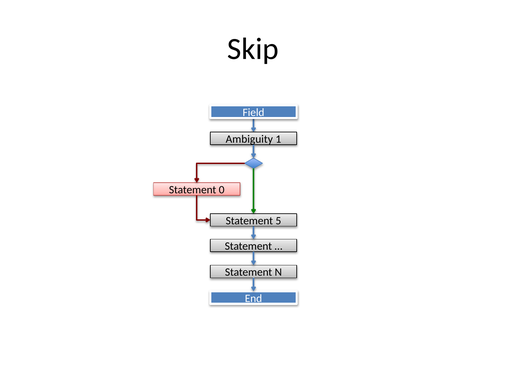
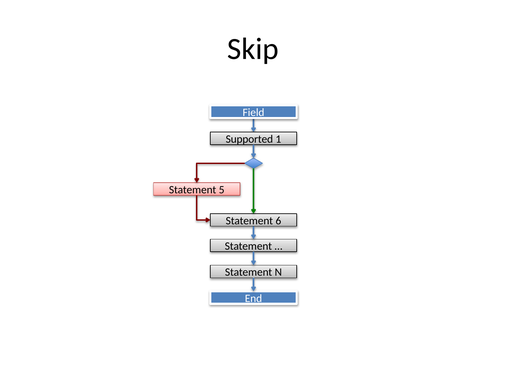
Ambiguity: Ambiguity -> Supported
0: 0 -> 5
5: 5 -> 6
